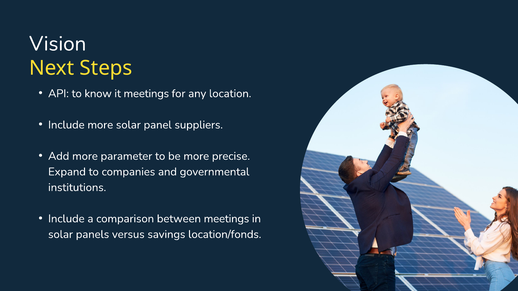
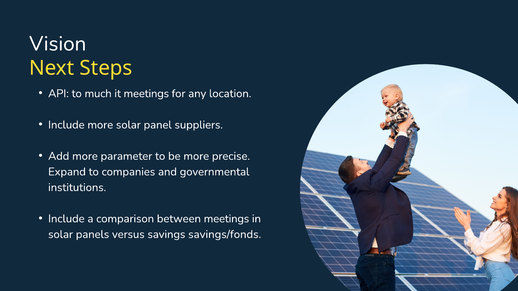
know: know -> much
location/fonds: location/fonds -> savings/fonds
